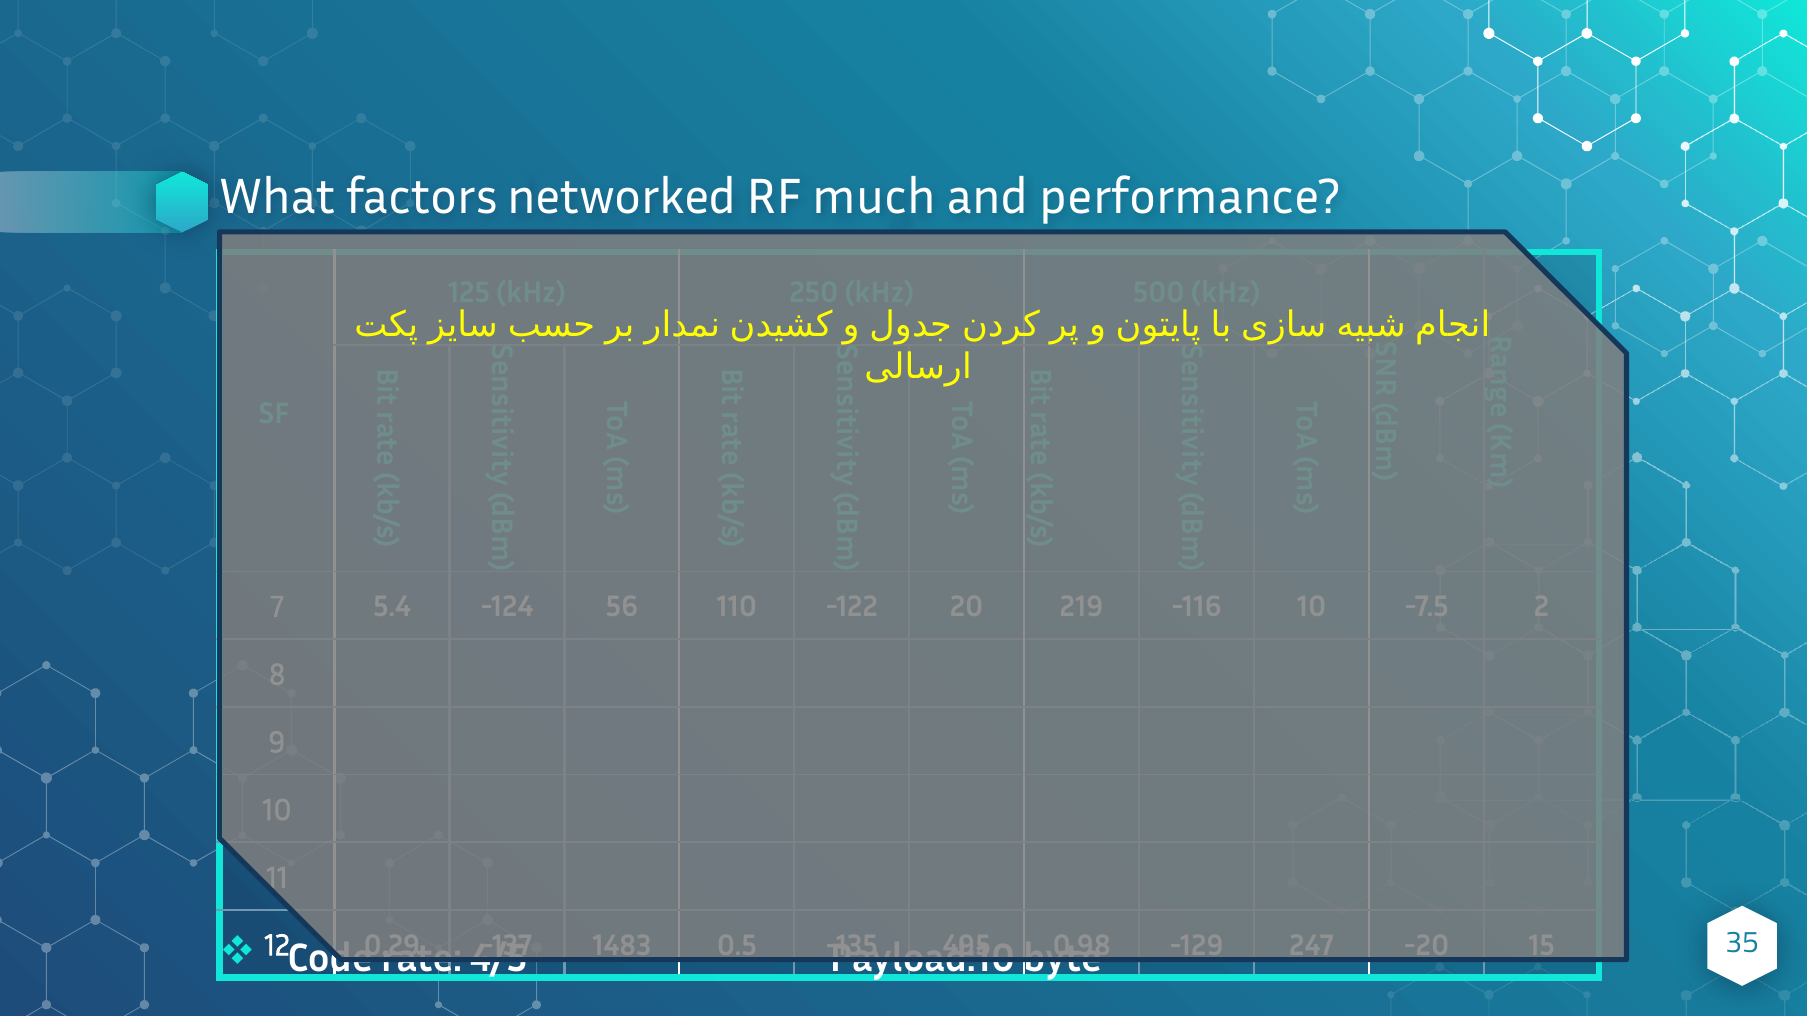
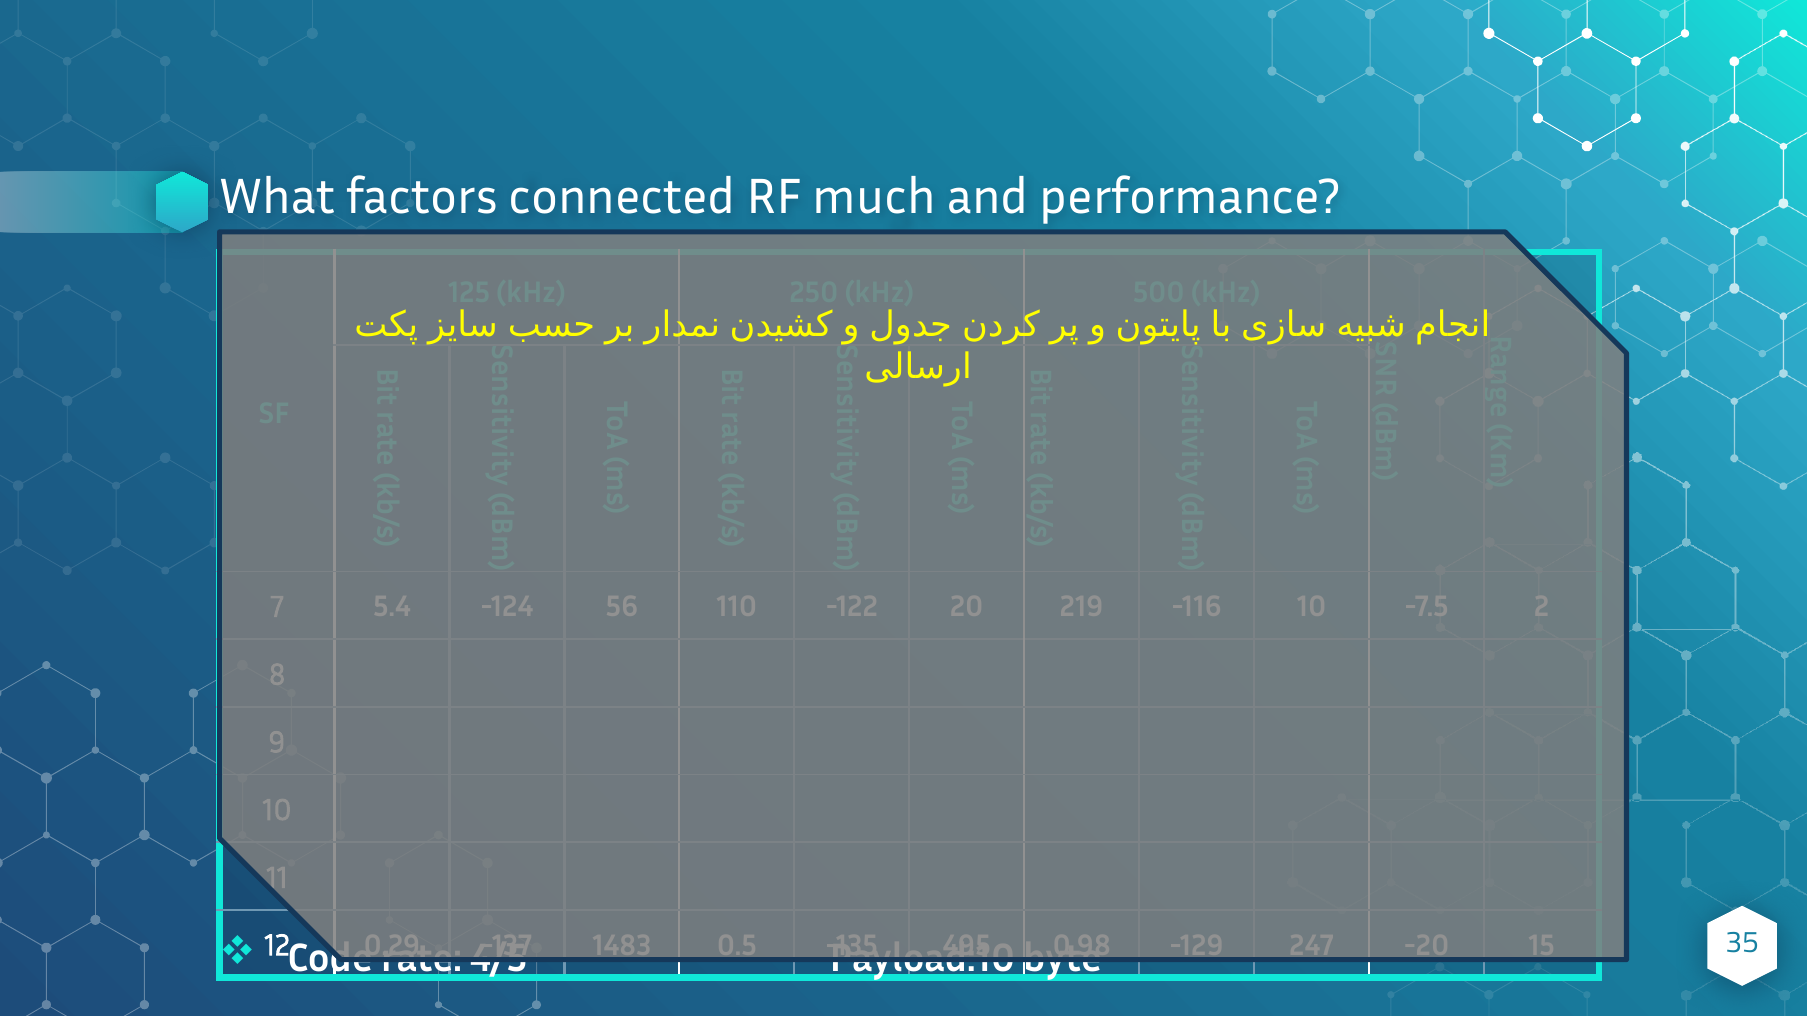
networked: networked -> connected
